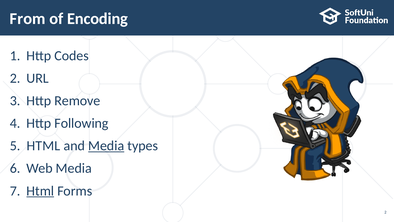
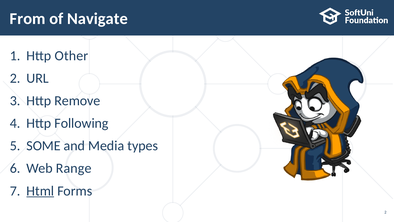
Encoding: Encoding -> Navigate
Codes: Codes -> Other
HTML at (43, 146): HTML -> SOME
Media at (106, 146) underline: present -> none
Web Media: Media -> Range
